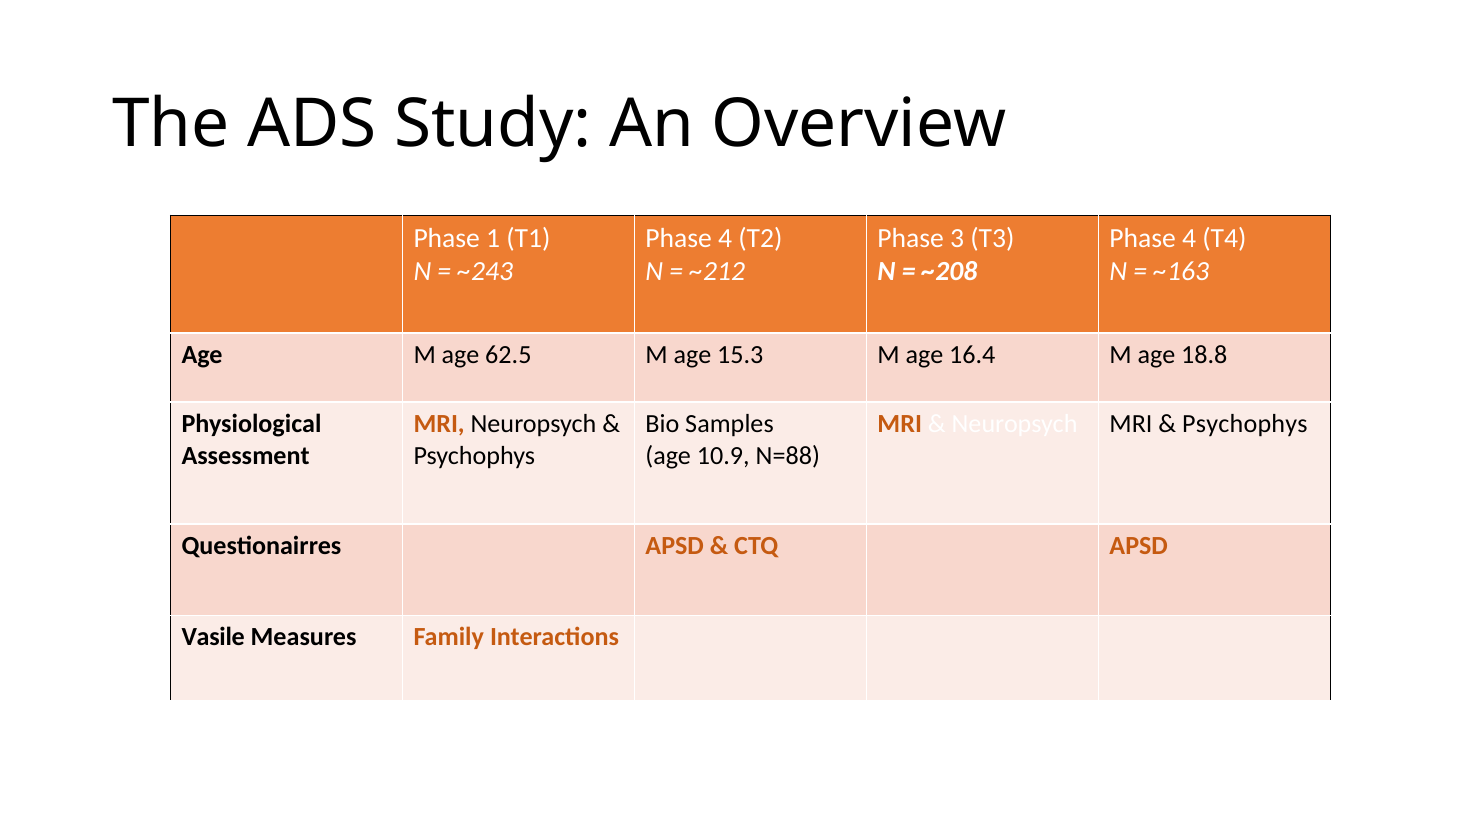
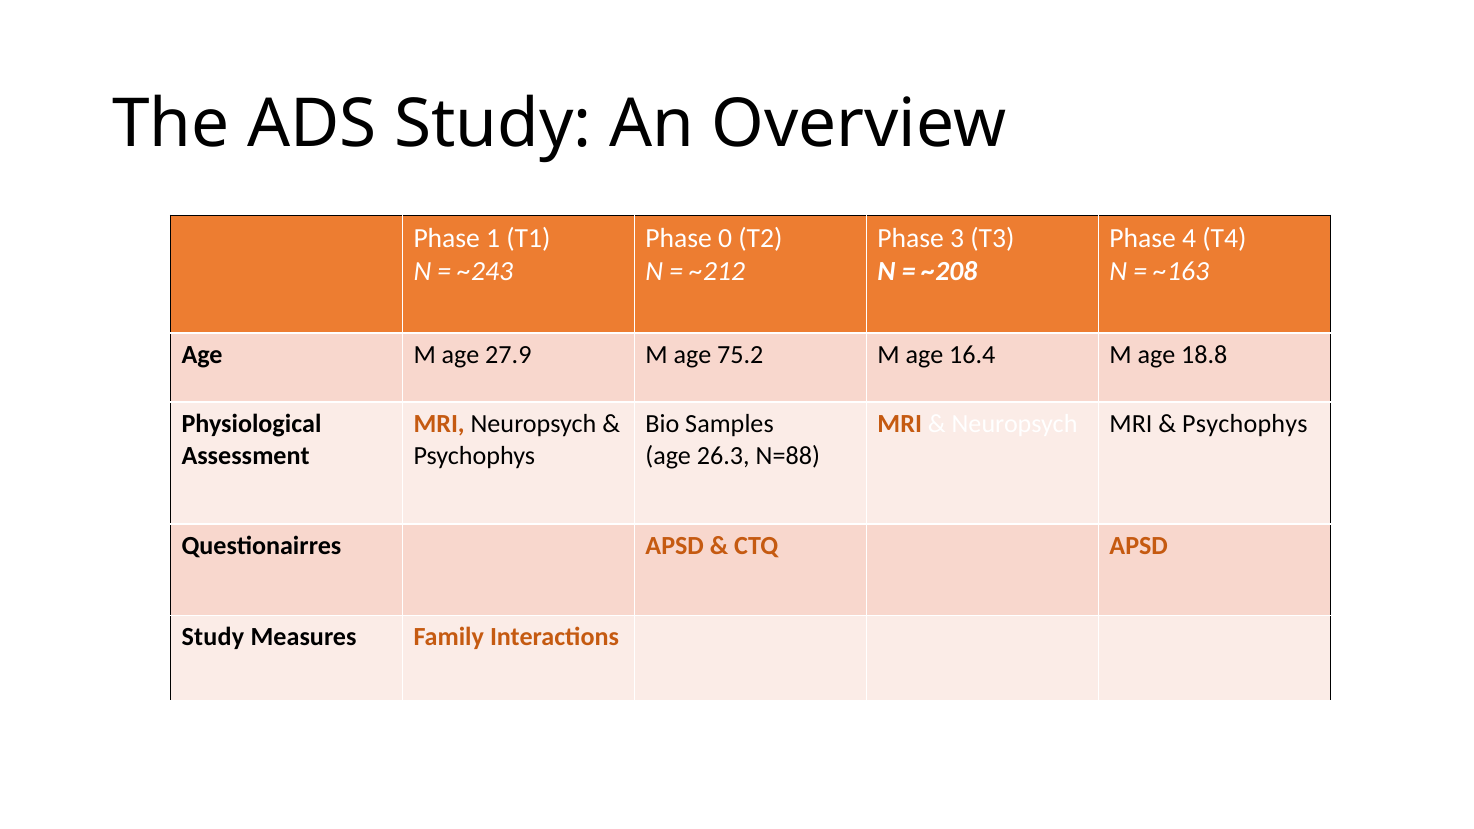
4 at (725, 238): 4 -> 0
62.5: 62.5 -> 27.9
15.3: 15.3 -> 75.2
10.9: 10.9 -> 26.3
Vasile at (213, 637): Vasile -> Study
